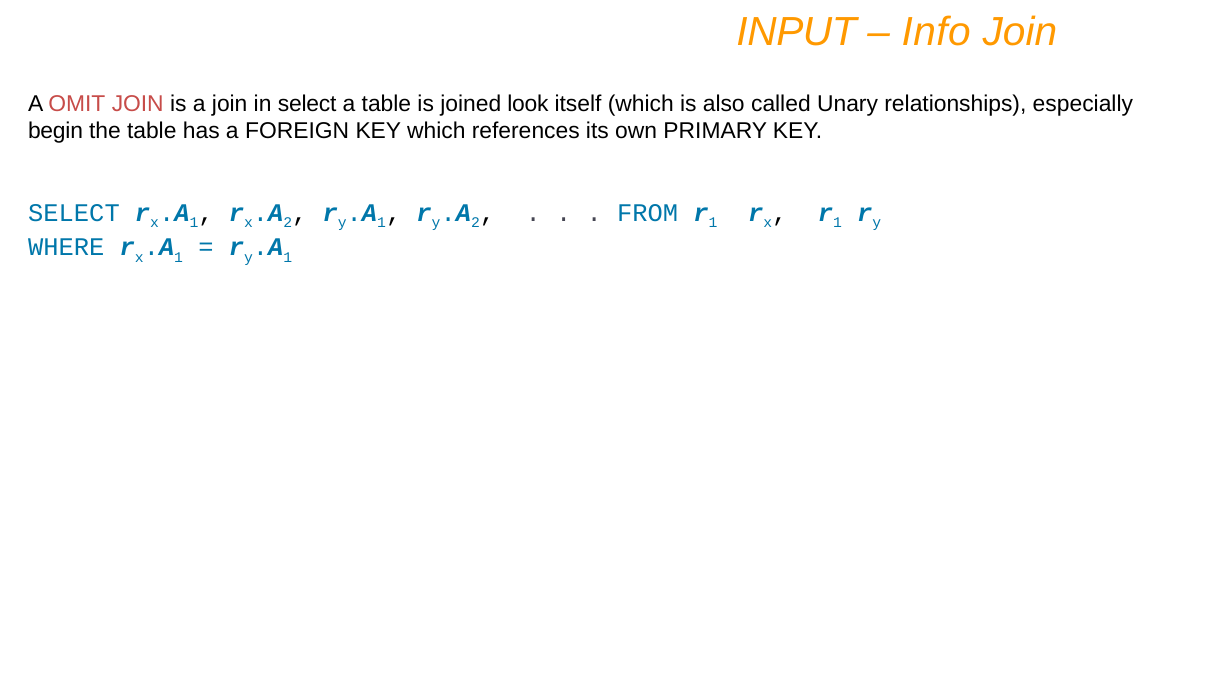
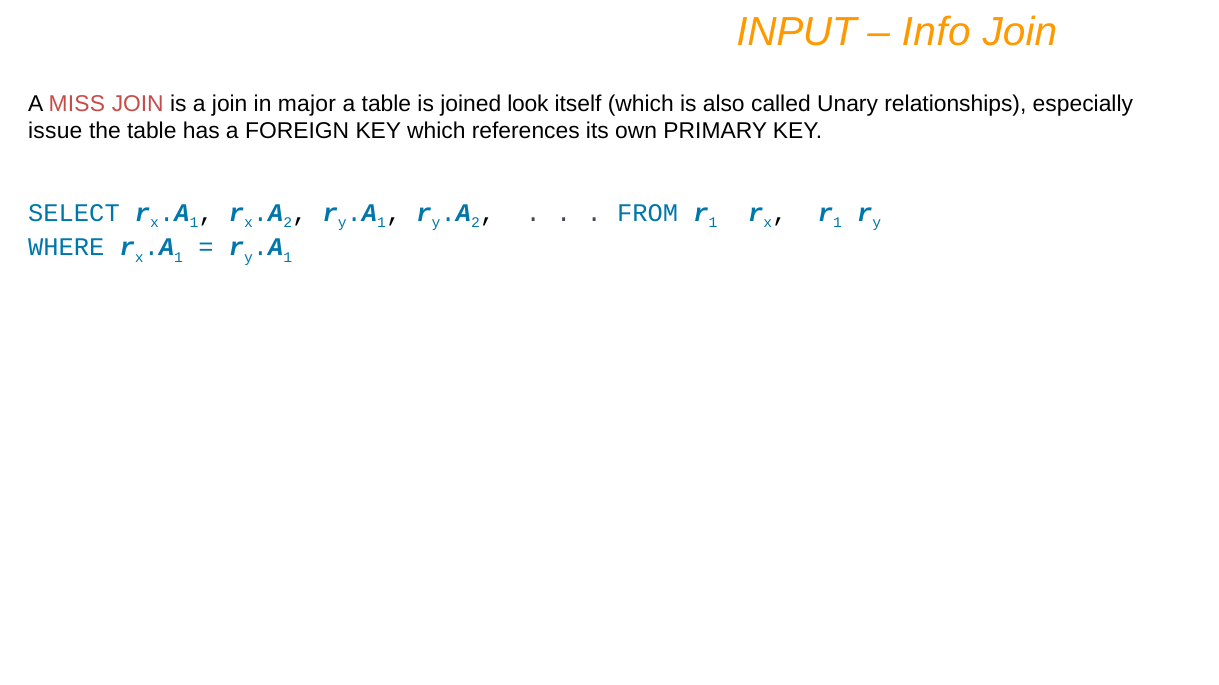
OMIT: OMIT -> MISS
in select: select -> major
begin: begin -> issue
